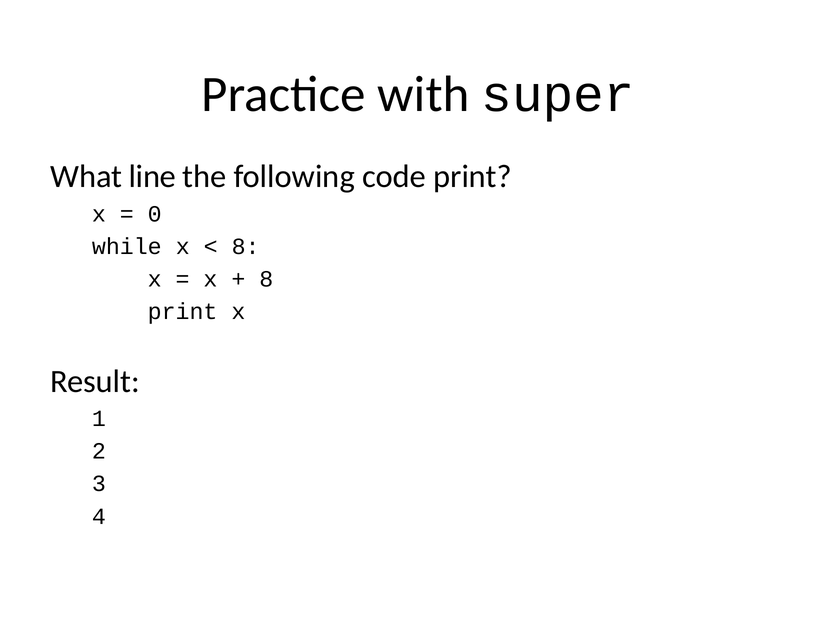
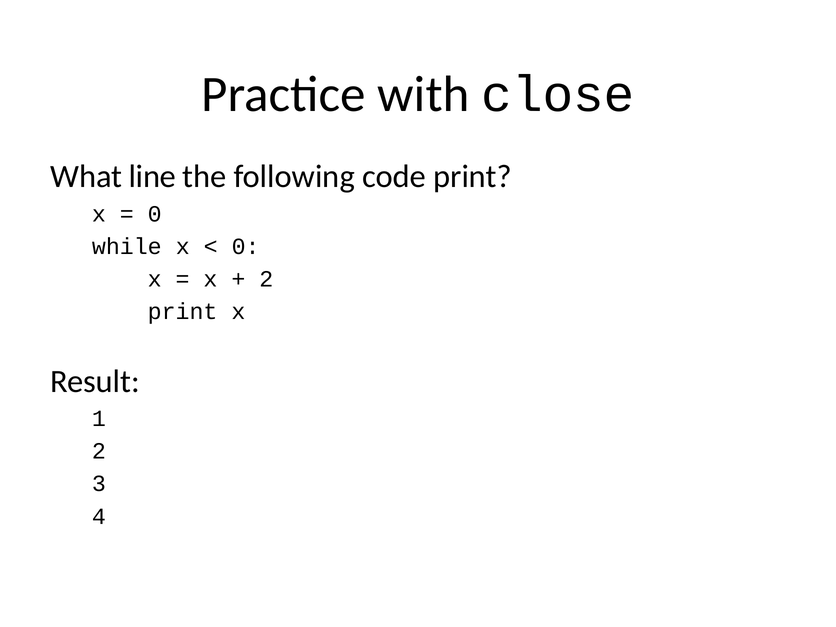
super: super -> close
8 at (246, 246): 8 -> 0
8 at (266, 279): 8 -> 2
